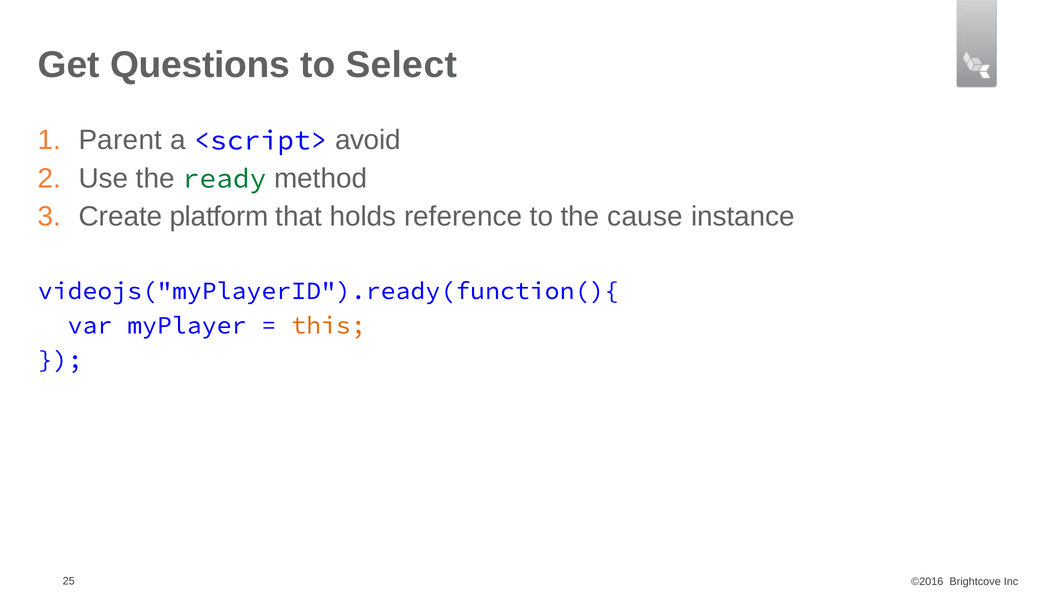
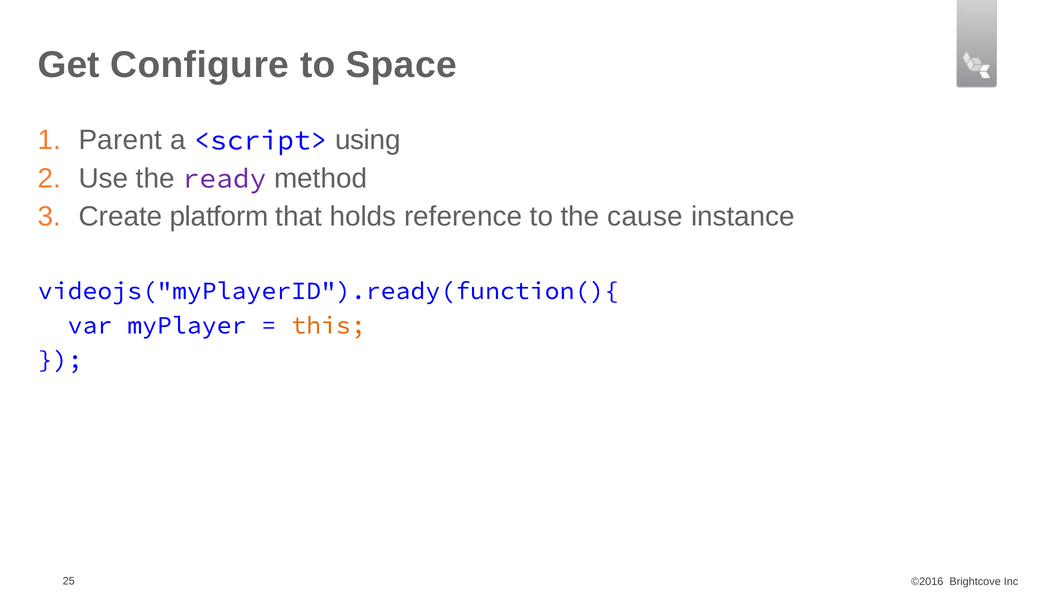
Questions: Questions -> Configure
Select: Select -> Space
avoid: avoid -> using
ready colour: green -> purple
